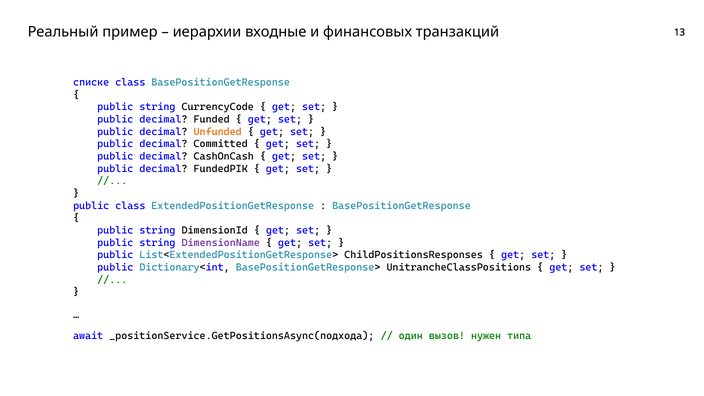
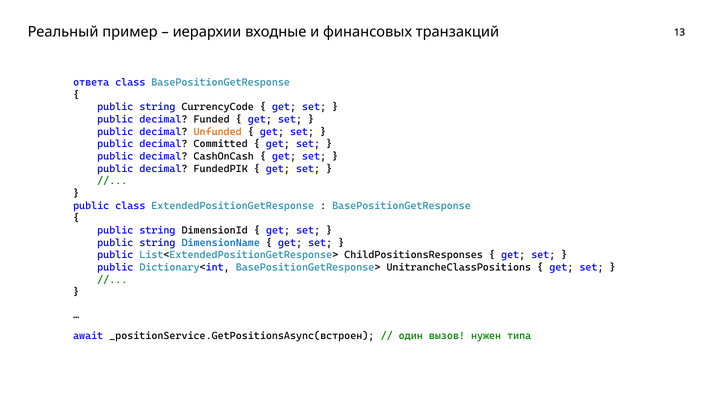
списке: списке -> ответа
DimensionName colour: purple -> blue
_positionService.GetPositionsAsync(подхода: _positionService.GetPositionsAsync(подхода -> _positionService.GetPositionsAsync(встроен
